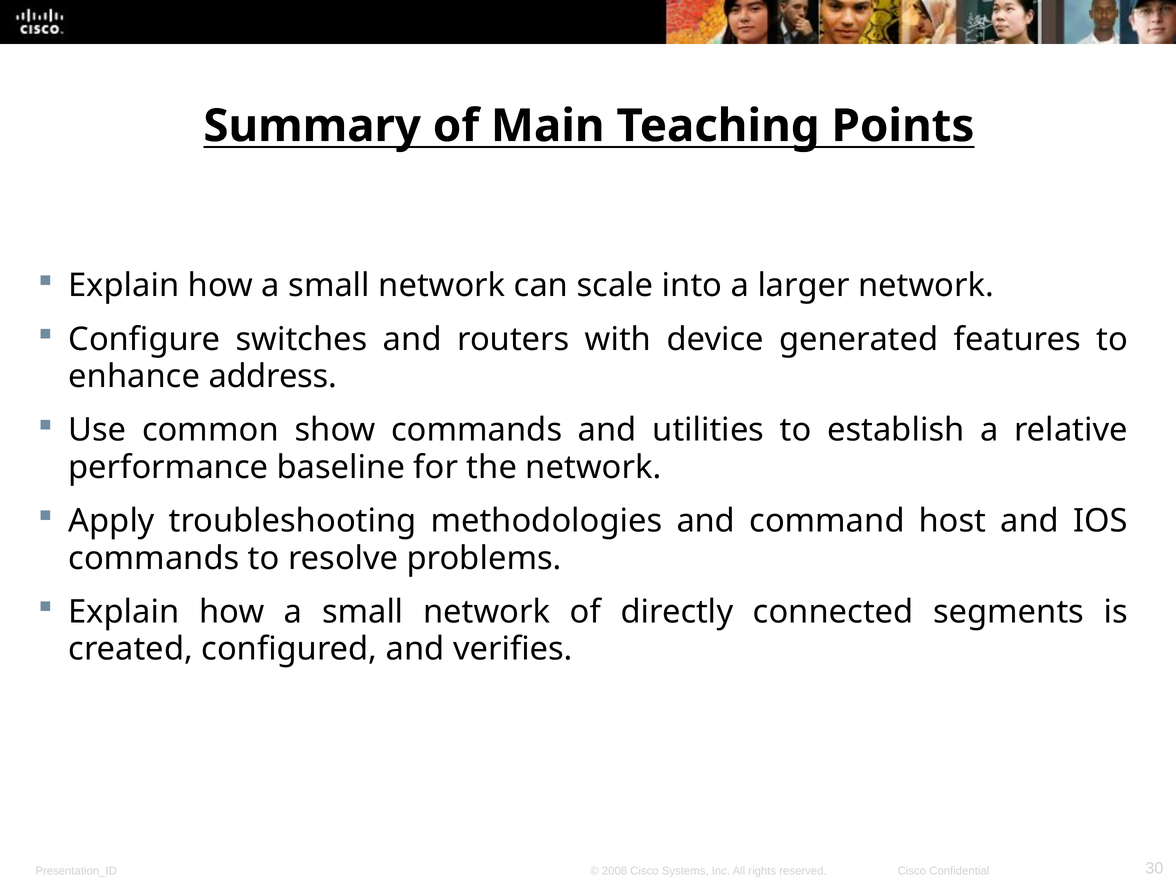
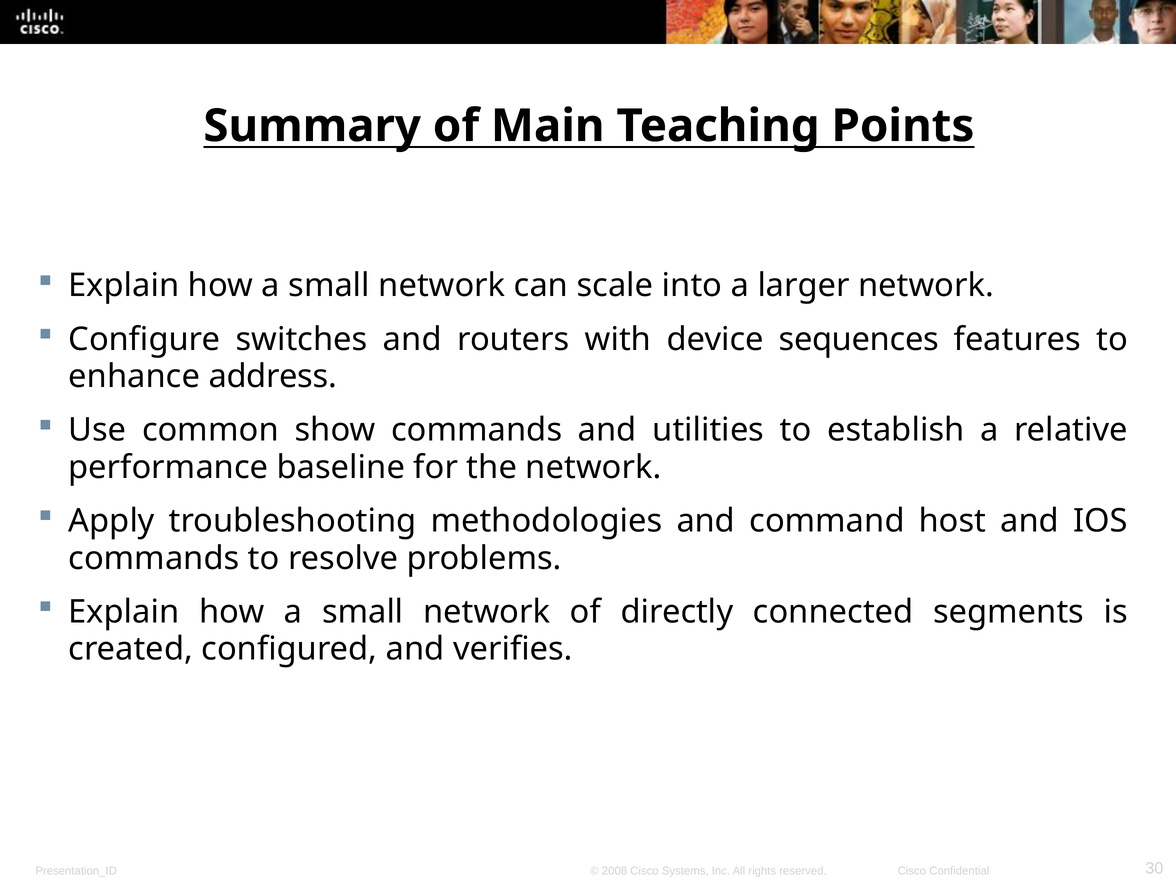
generated: generated -> sequences
